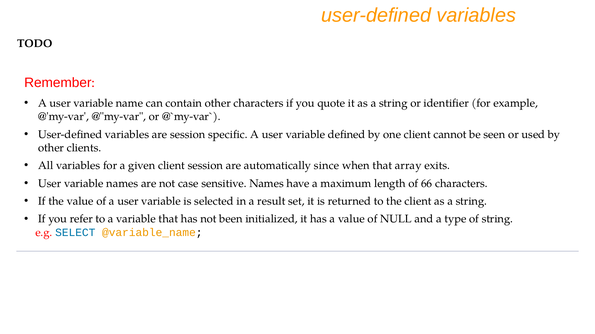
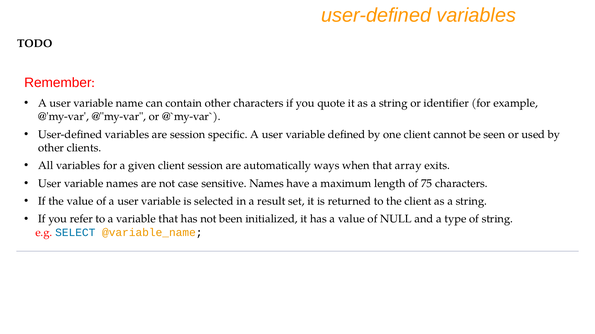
since: since -> ways
66: 66 -> 75
